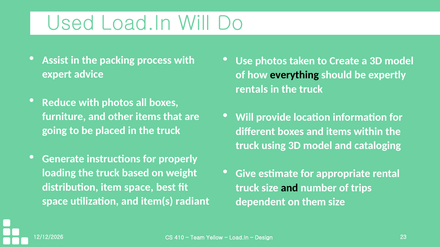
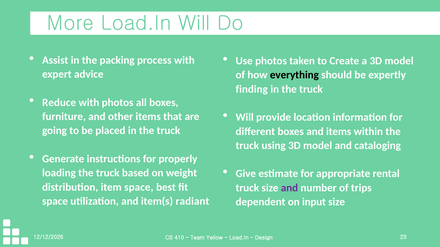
Used: Used -> More
rentals: rentals -> finding
and at (289, 188) colour: black -> purple
them: them -> input
